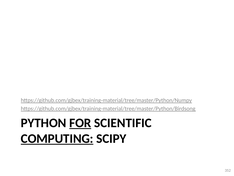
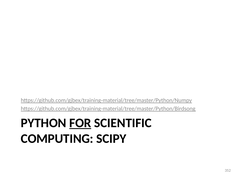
COMPUTING underline: present -> none
